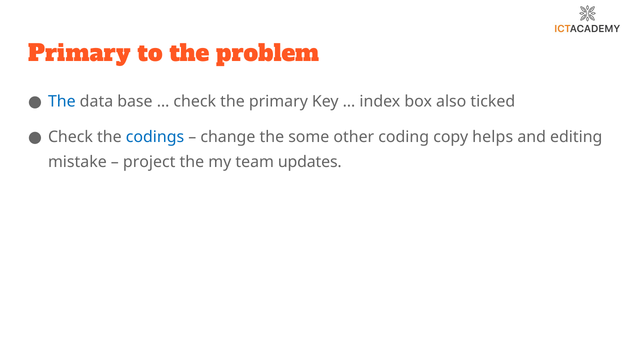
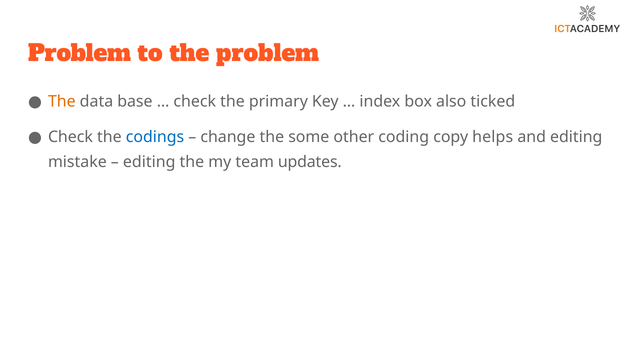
Primary at (79, 54): Primary -> Problem
The at (62, 102) colour: blue -> orange
project at (149, 162): project -> editing
